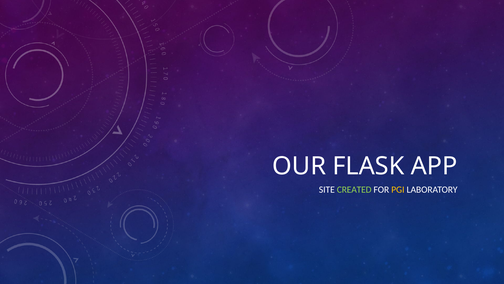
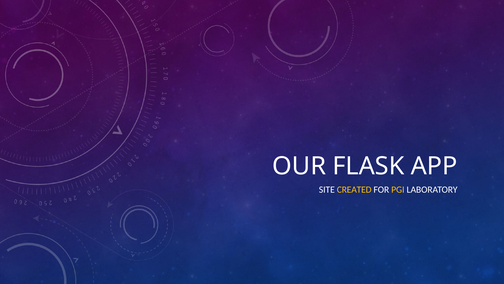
CREATED colour: light green -> yellow
